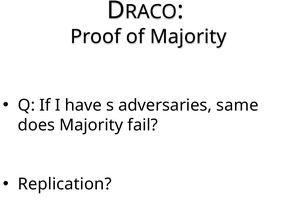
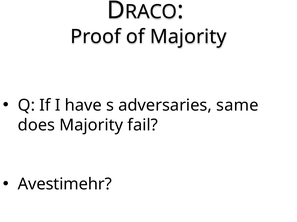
Replication: Replication -> Avestimehr
